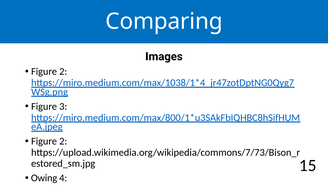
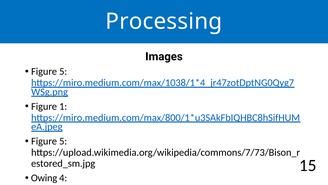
Comparing: Comparing -> Processing
2 at (63, 71): 2 -> 5
3: 3 -> 1
2 at (63, 141): 2 -> 5
